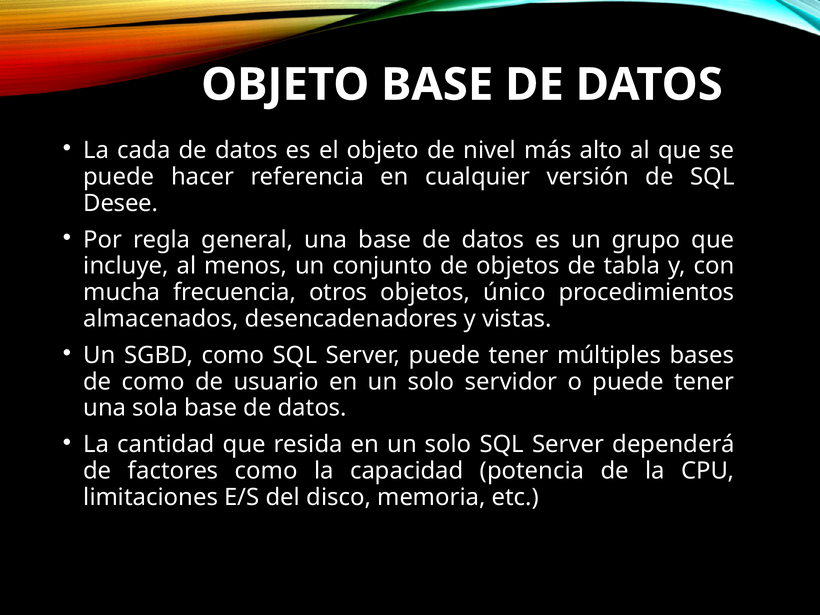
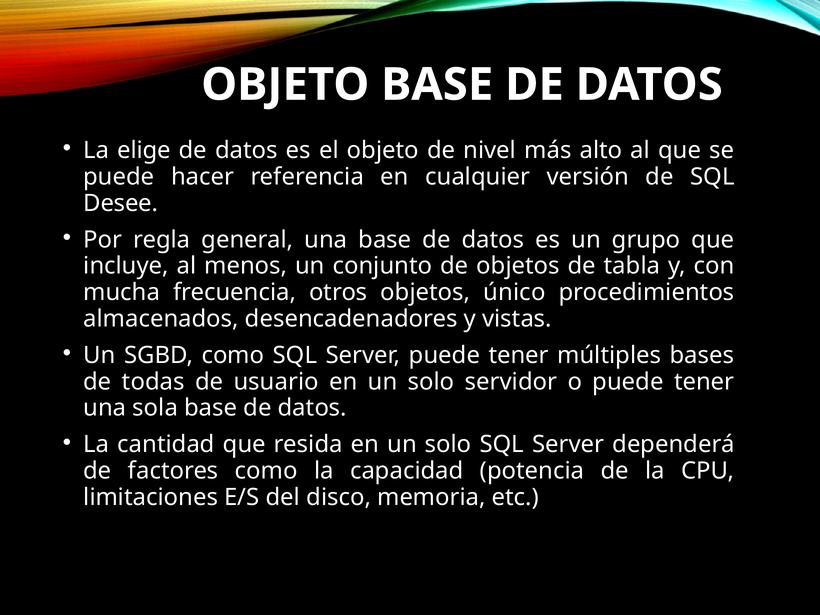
cada: cada -> elige
de como: como -> todas
